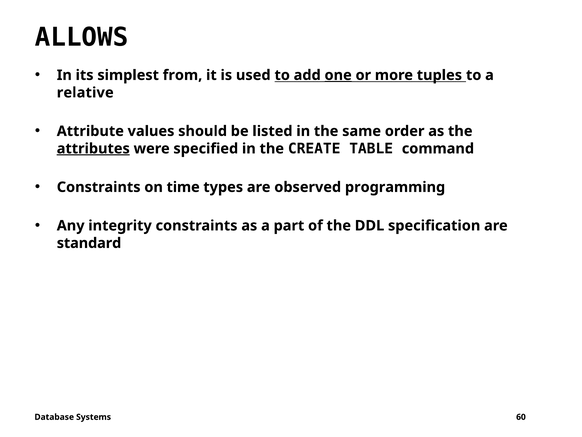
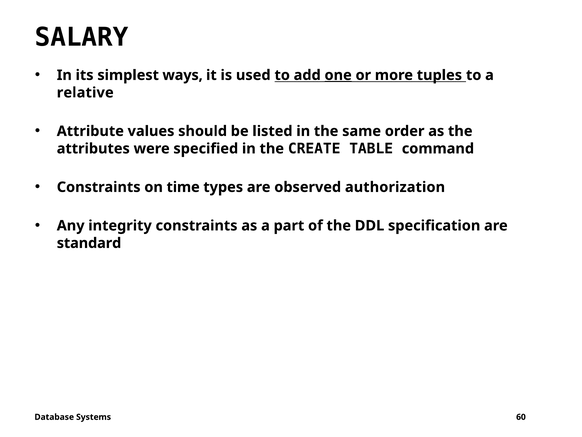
ALLOWS: ALLOWS -> SALARY
from: from -> ways
attributes underline: present -> none
programming: programming -> authorization
